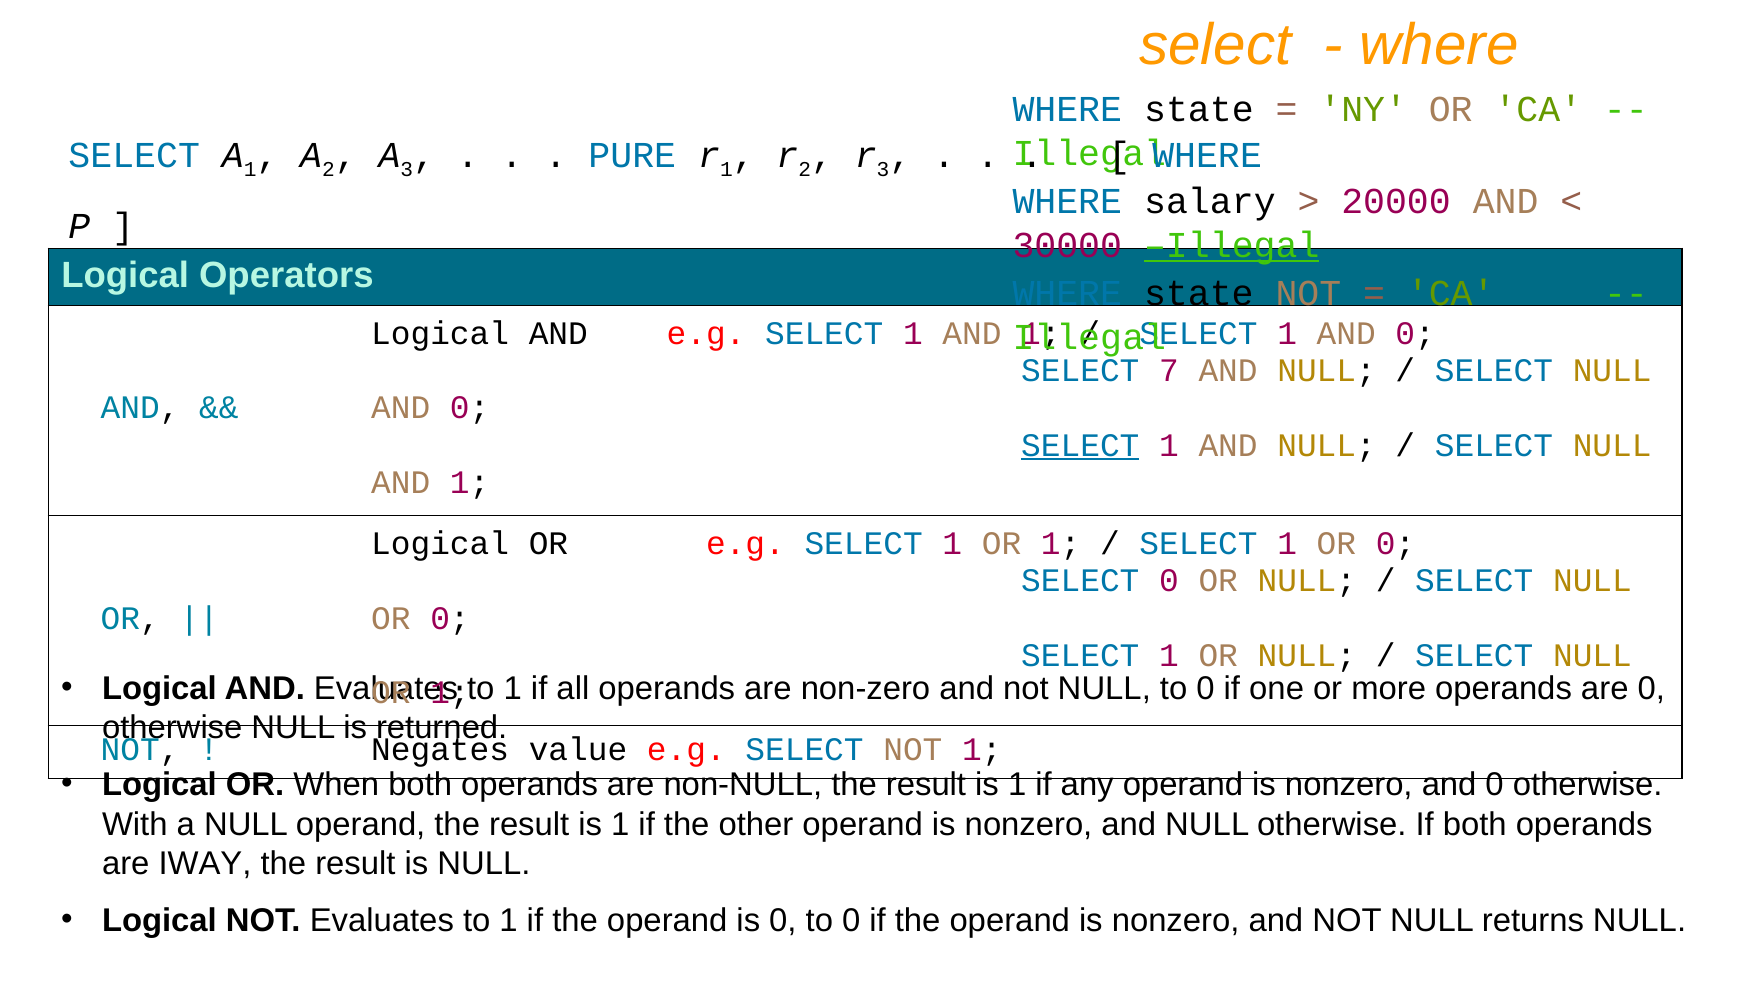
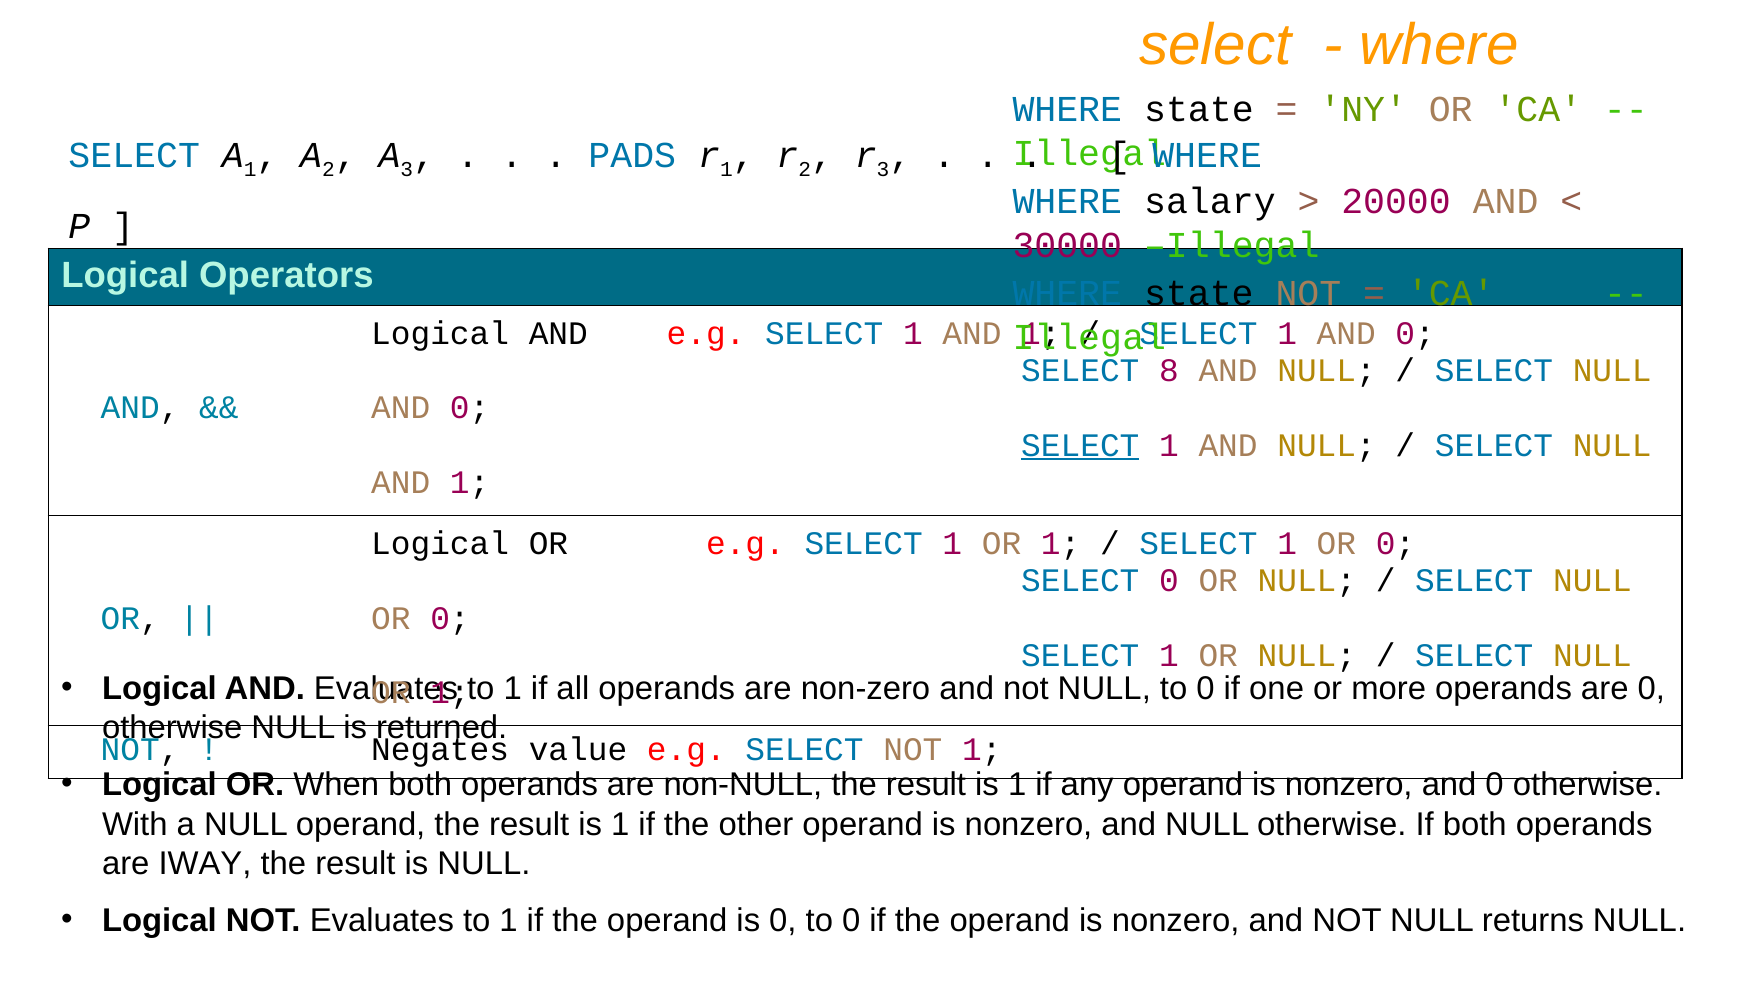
PURE: PURE -> PADS
Illegal at (1232, 245) underline: present -> none
7: 7 -> 8
